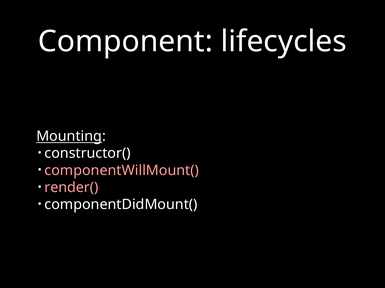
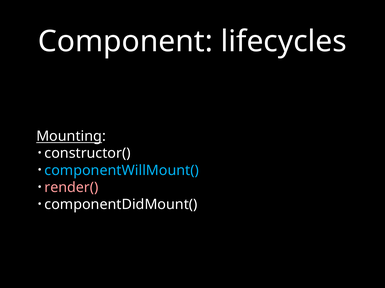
componentWillMount( colour: pink -> light blue
